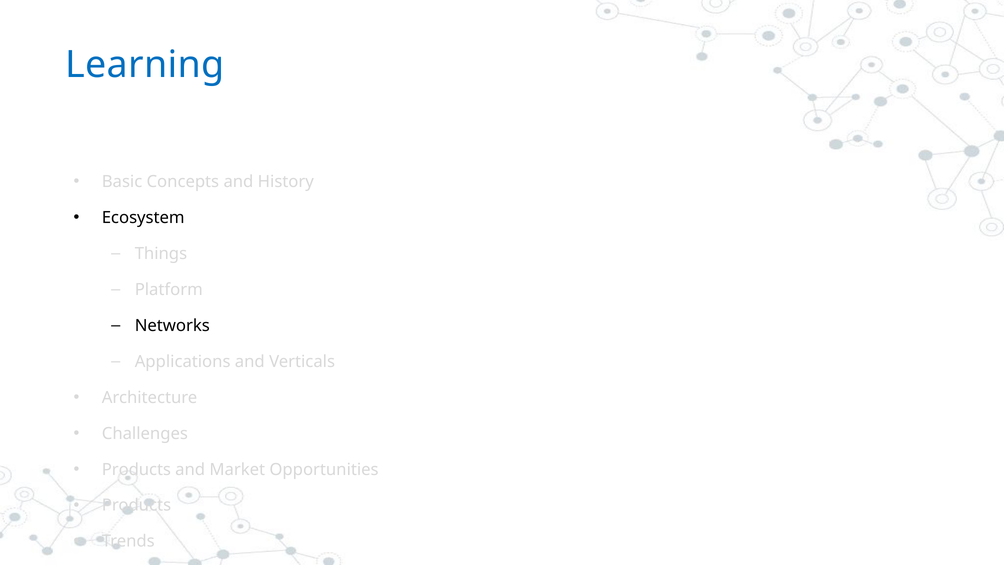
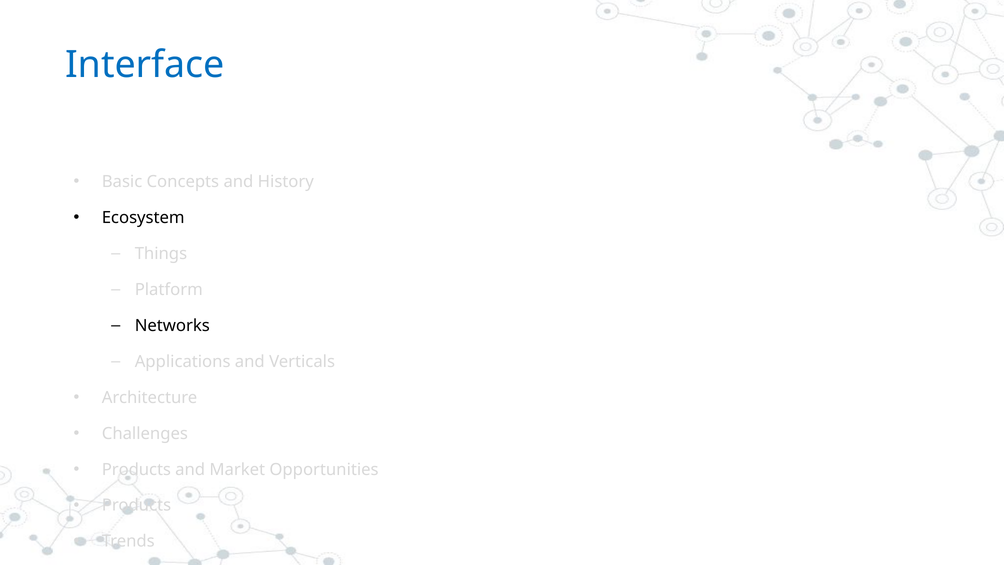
Learning: Learning -> Interface
